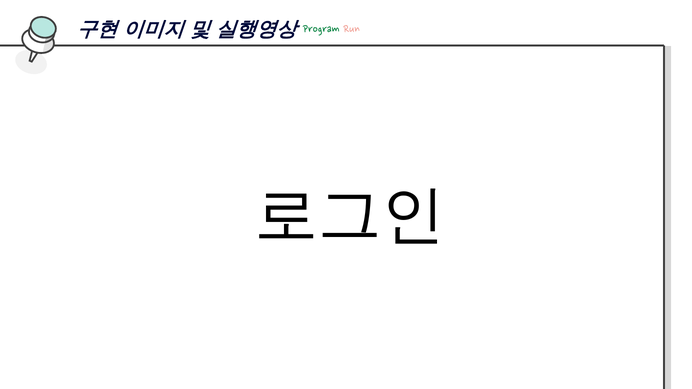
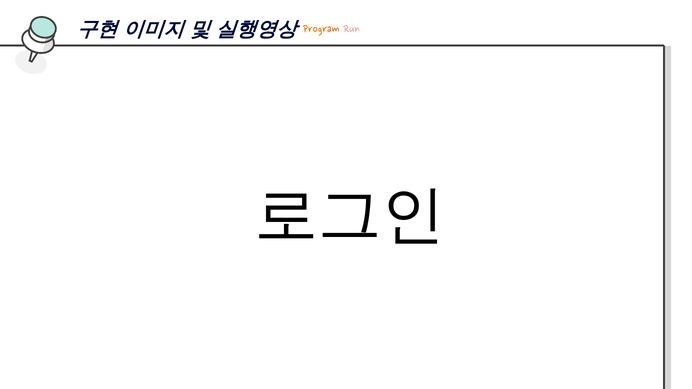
Program colour: green -> orange
